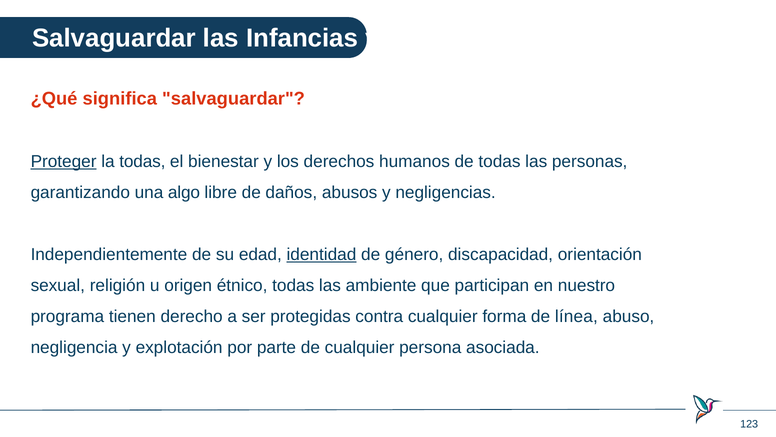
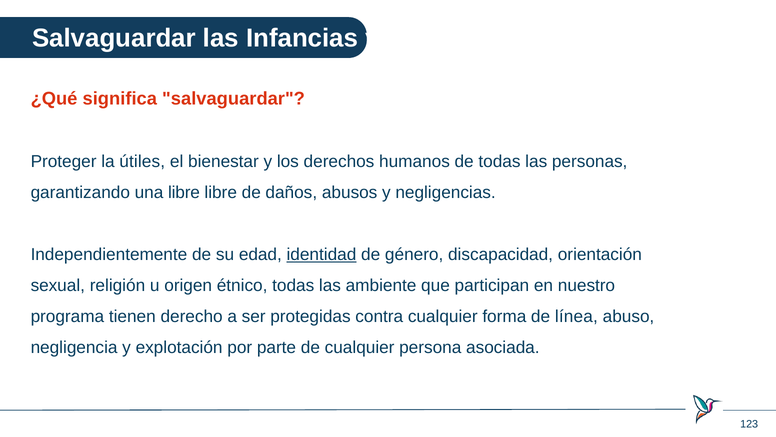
Proteger underline: present -> none
la todas: todas -> útiles
una algo: algo -> libre
